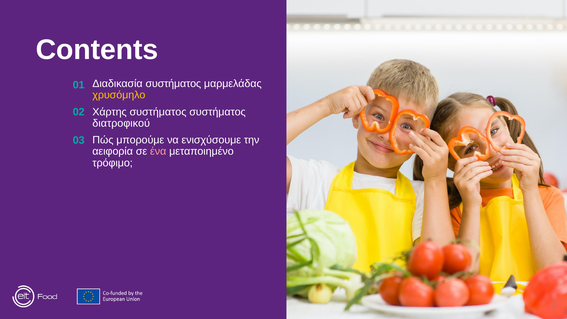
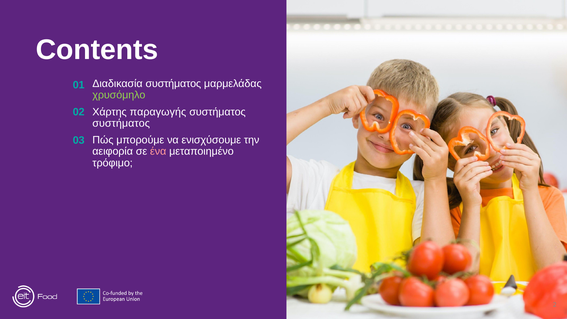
χρυσόμηλο colour: yellow -> light green
Χάρτης συστήματος: συστήματος -> παραγωγής
διατροφικού at (121, 123): διατροφικού -> συστήματος
